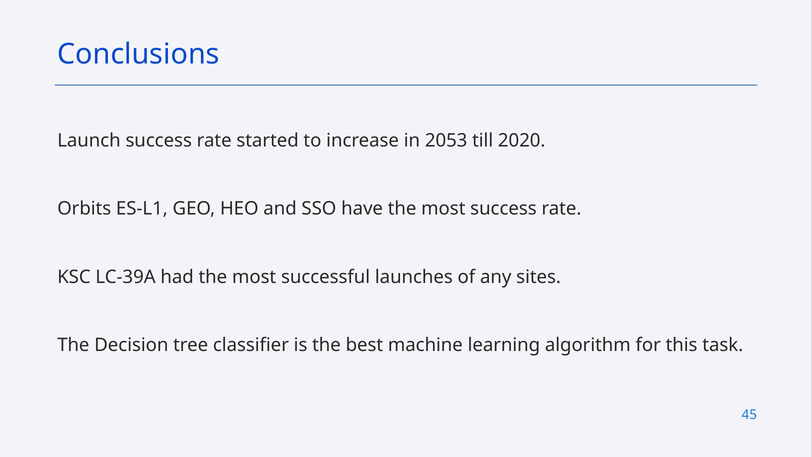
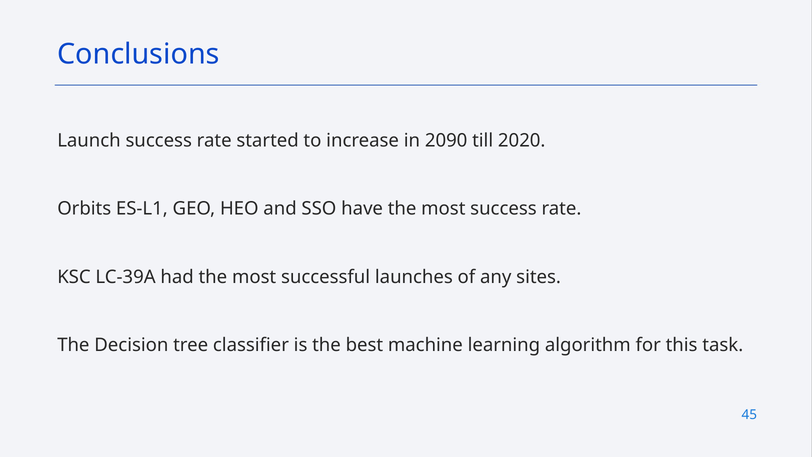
2053: 2053 -> 2090
